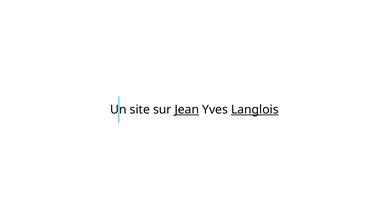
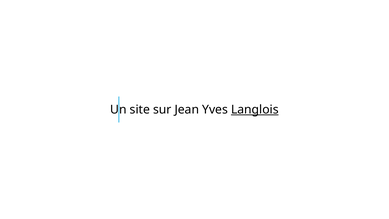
Jean underline: present -> none
